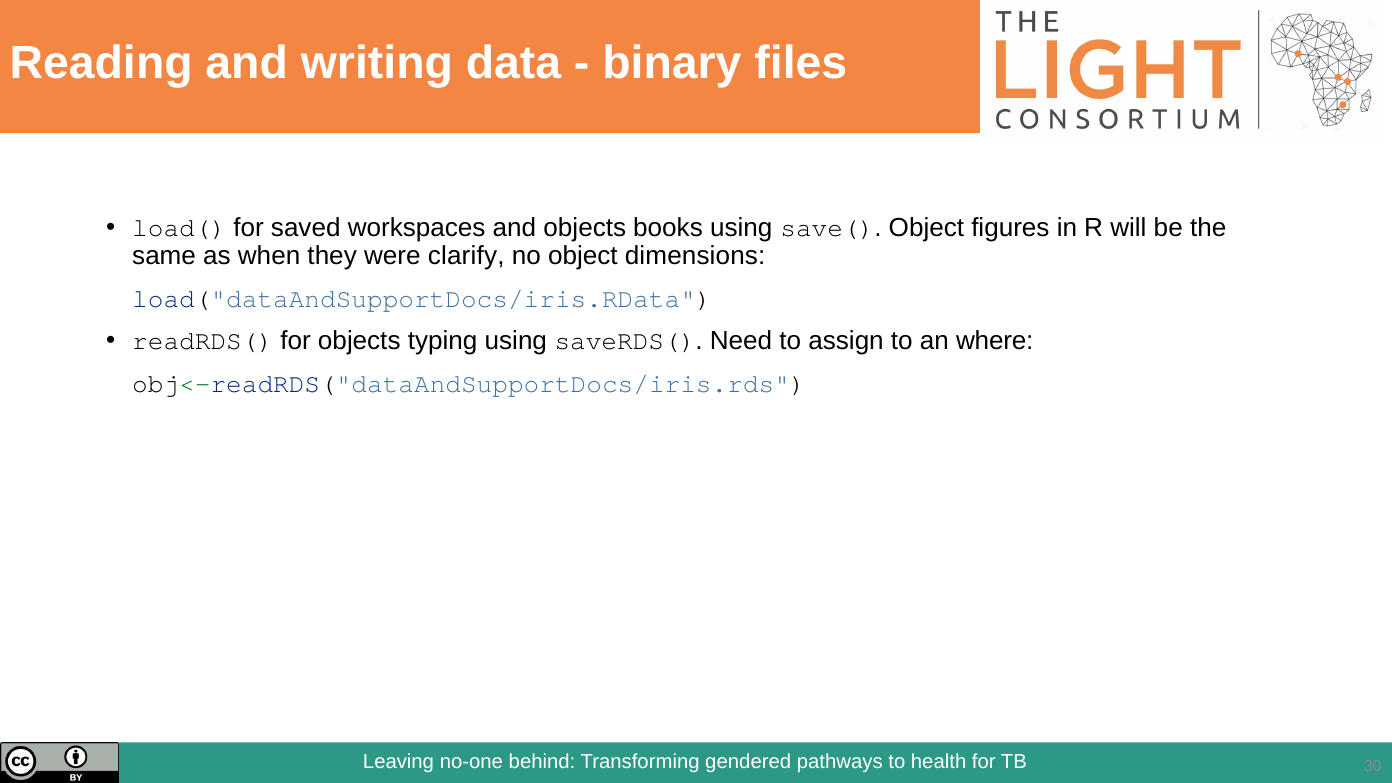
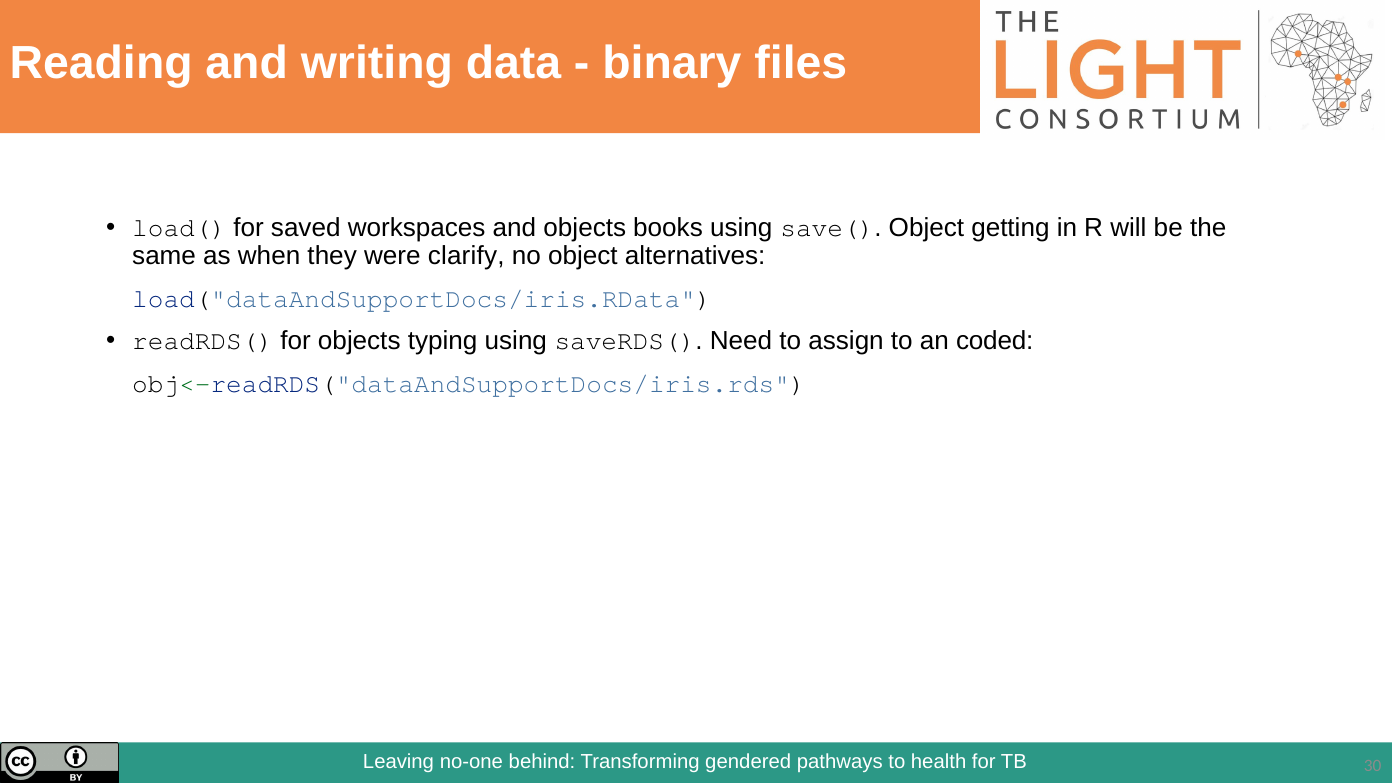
figures: figures -> getting
dimensions: dimensions -> alternatives
where: where -> coded
